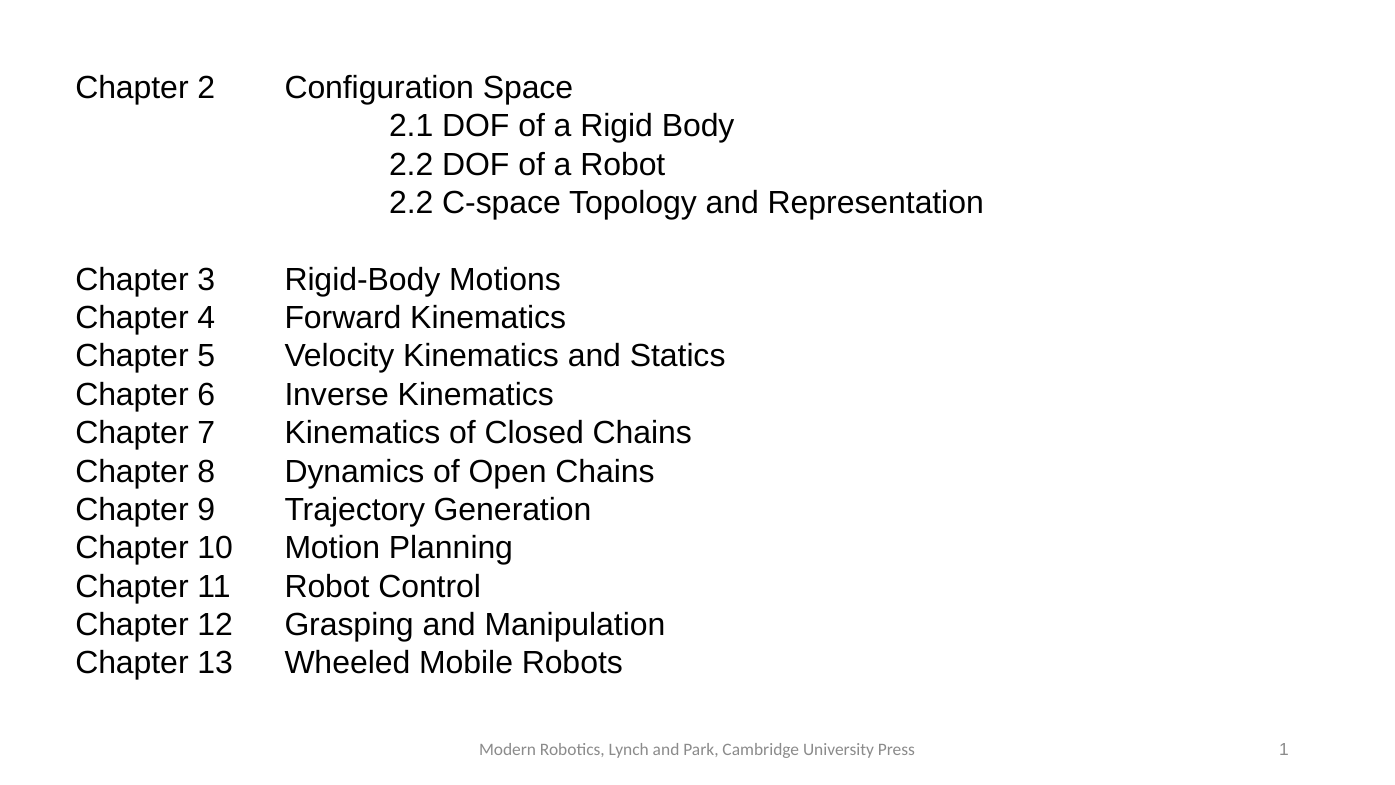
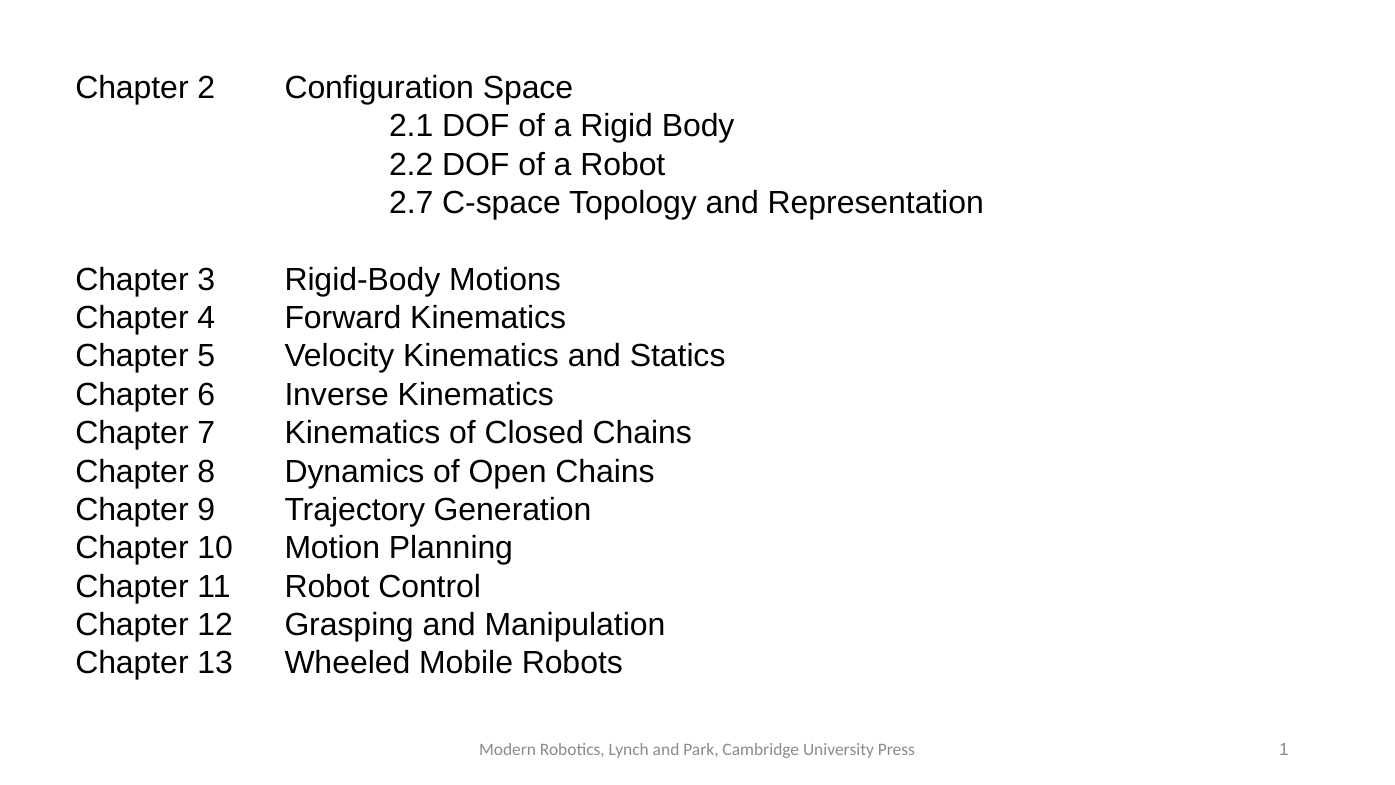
2.2 at (411, 203): 2.2 -> 2.7
